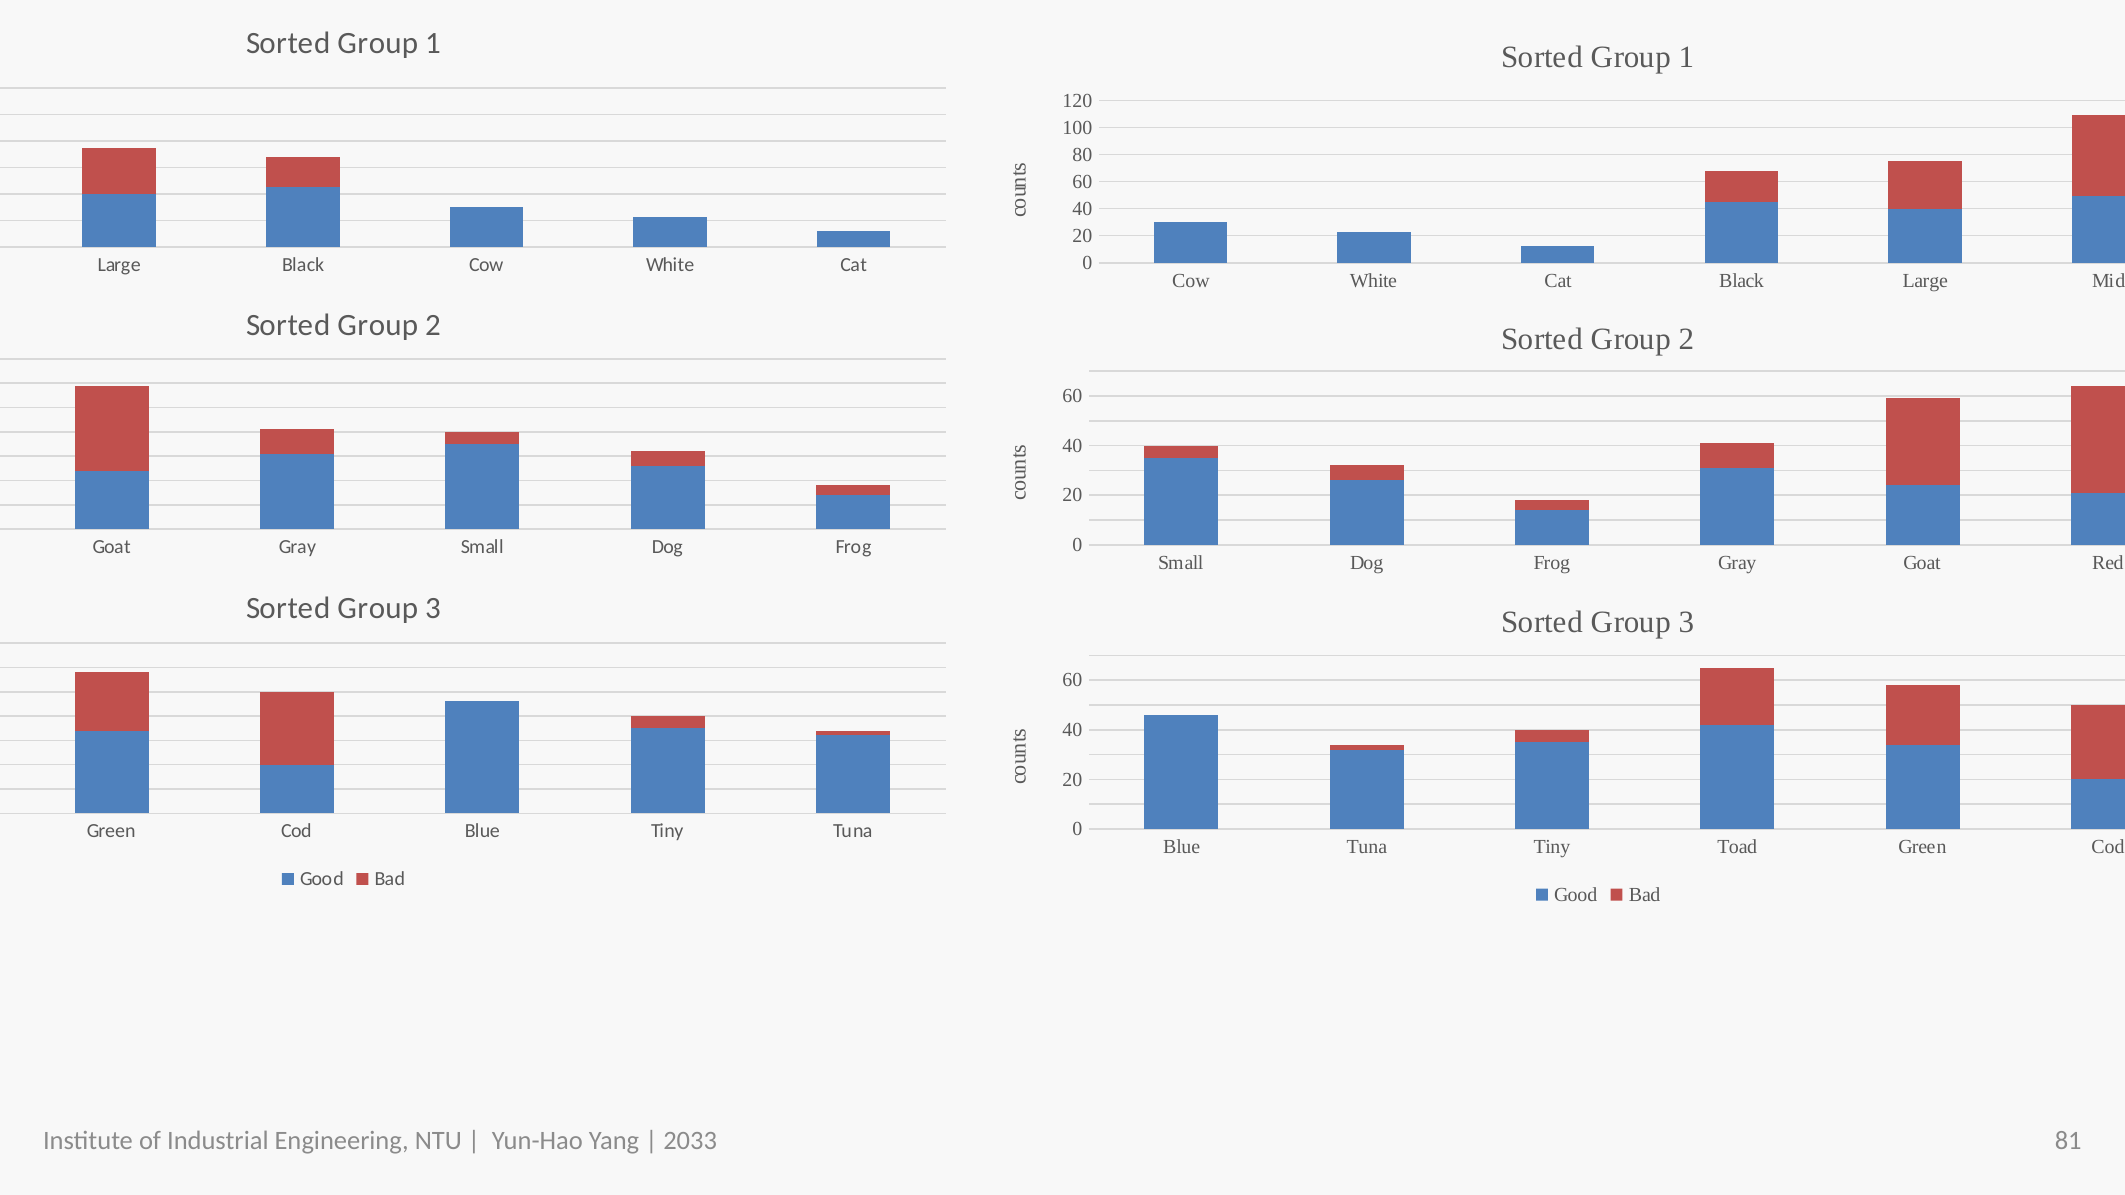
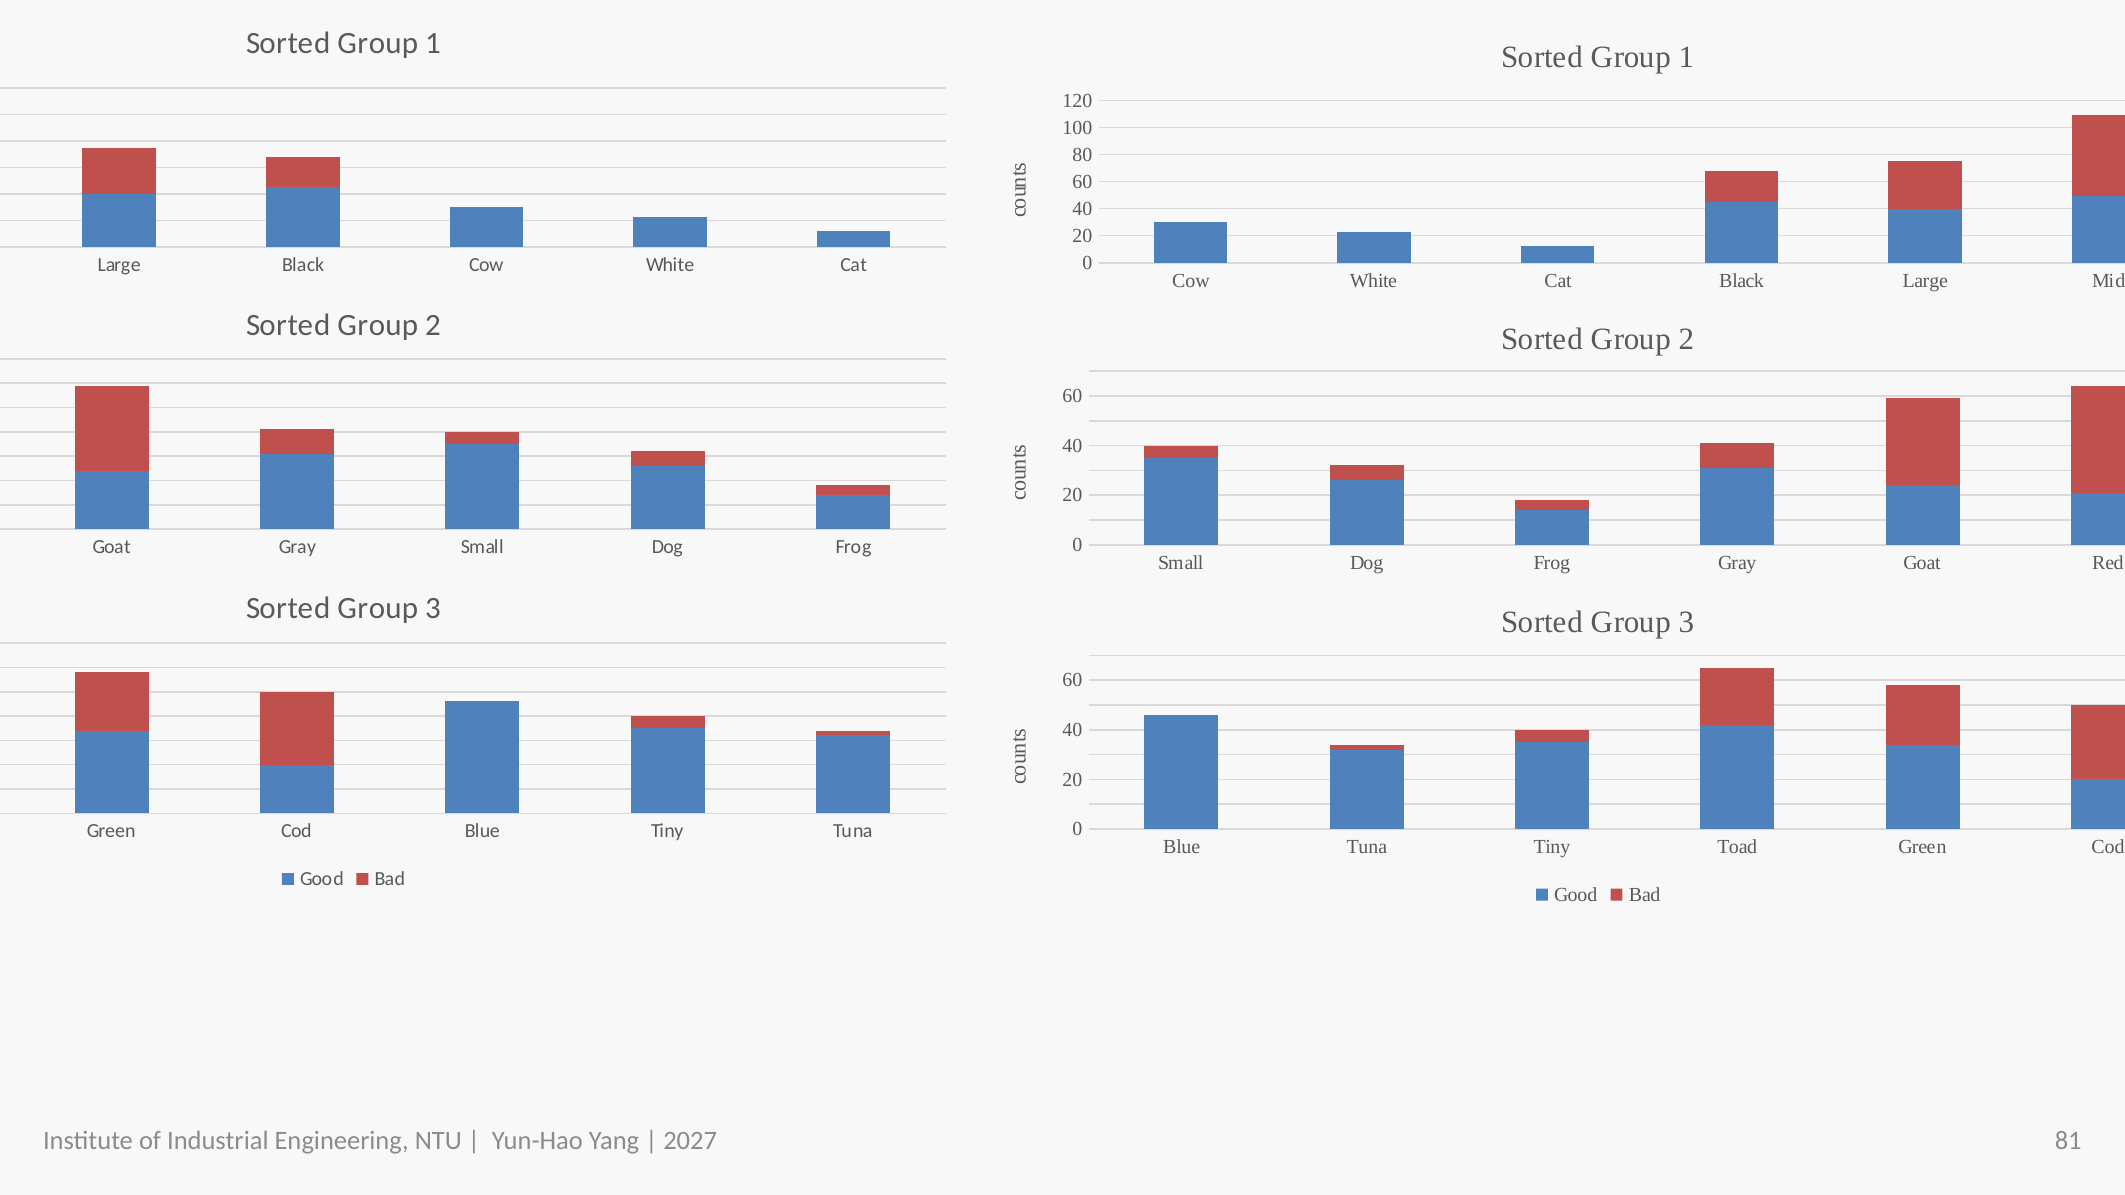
2033: 2033 -> 2027
